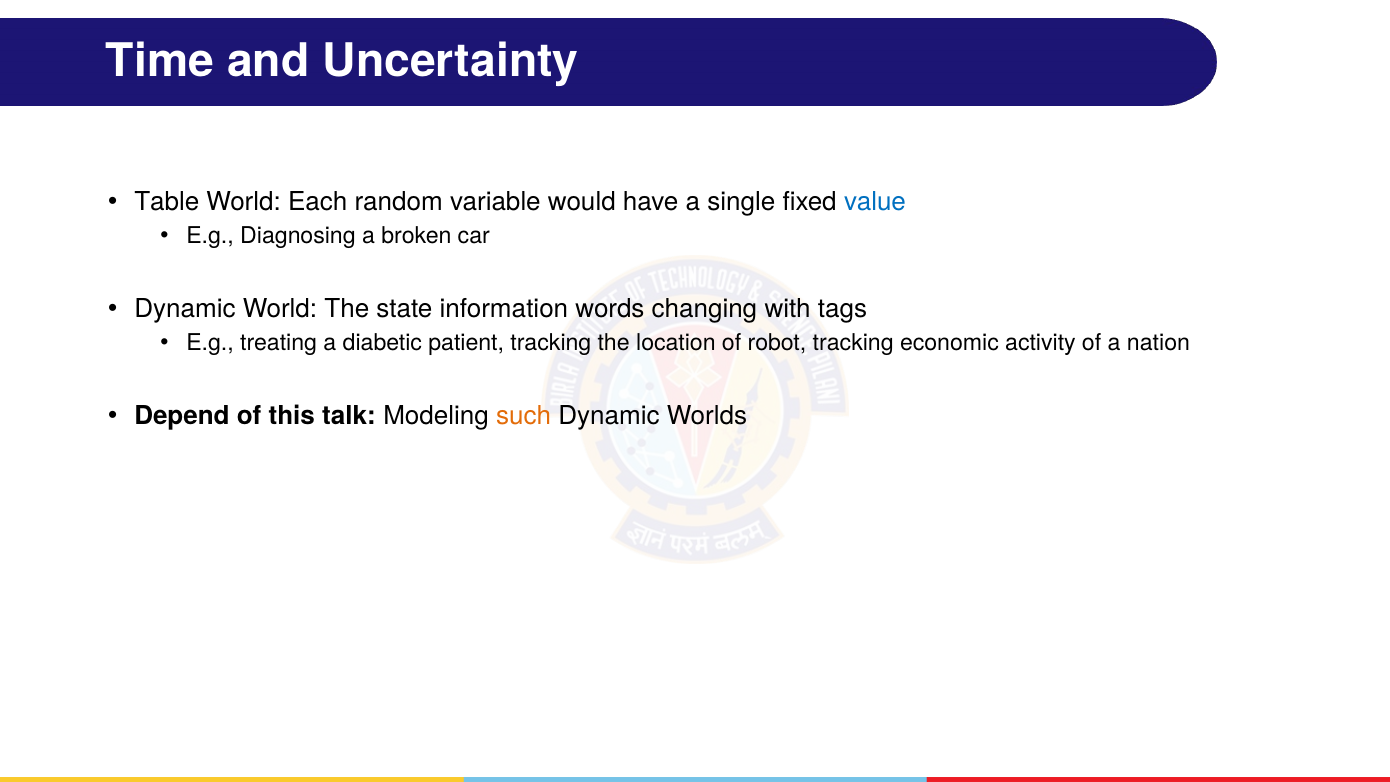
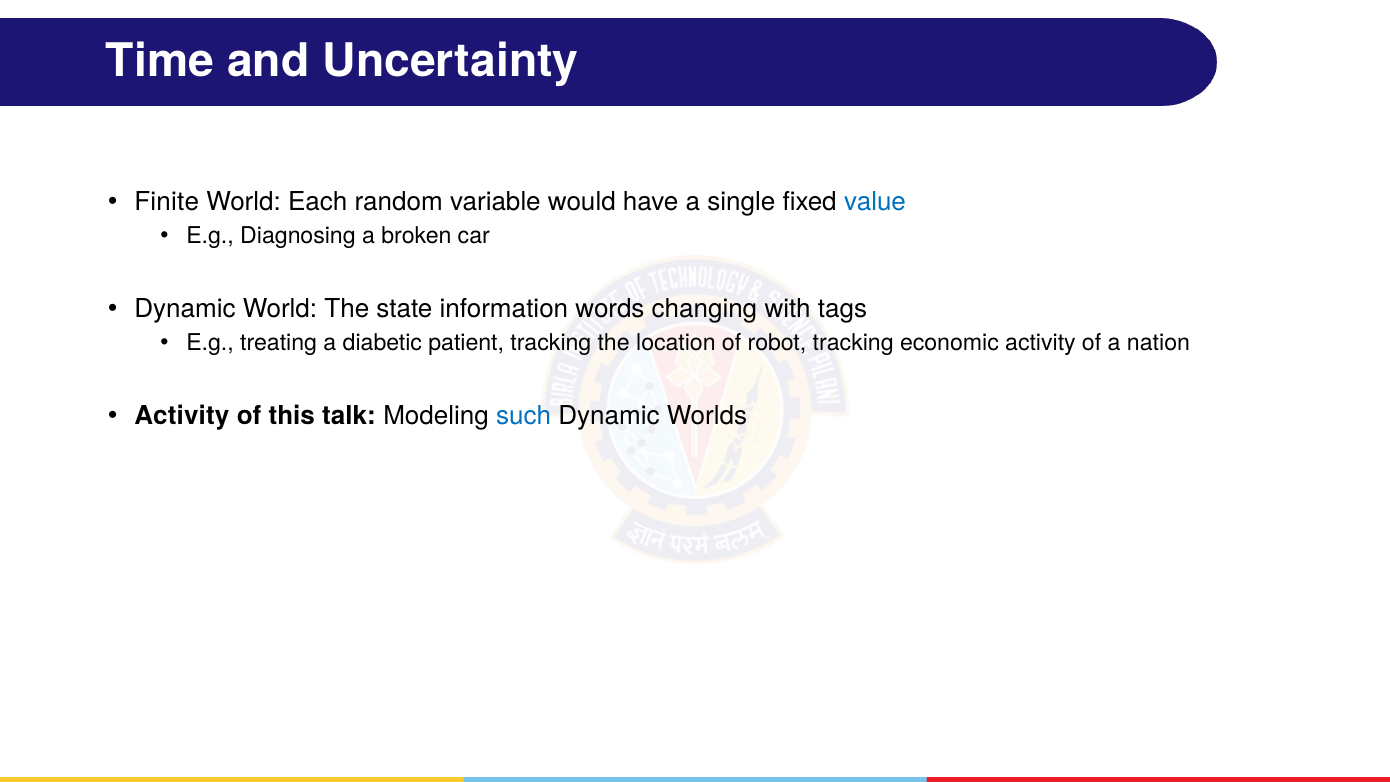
Table: Table -> Finite
Depend at (182, 416): Depend -> Activity
such colour: orange -> blue
